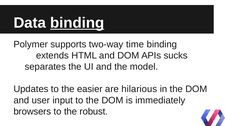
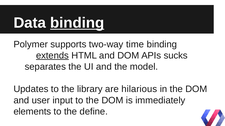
extends underline: none -> present
easier: easier -> library
browsers: browsers -> elements
robust: robust -> define
